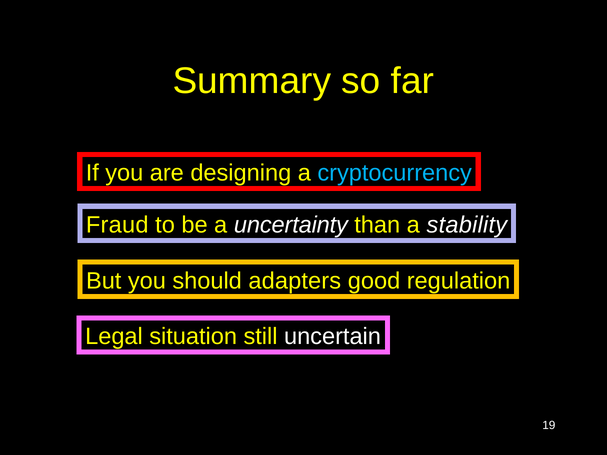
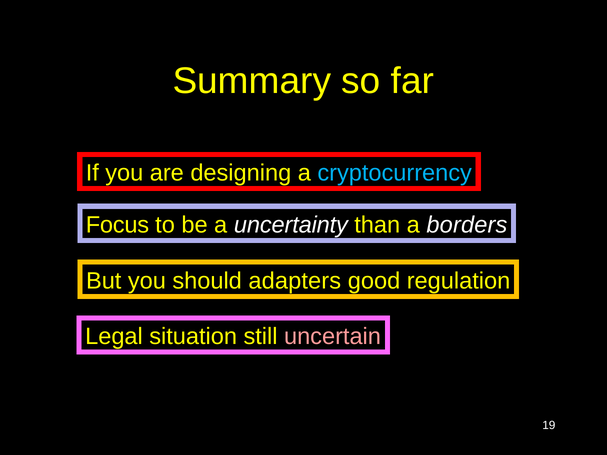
Fraud: Fraud -> Focus
stability: stability -> borders
uncertain colour: white -> pink
